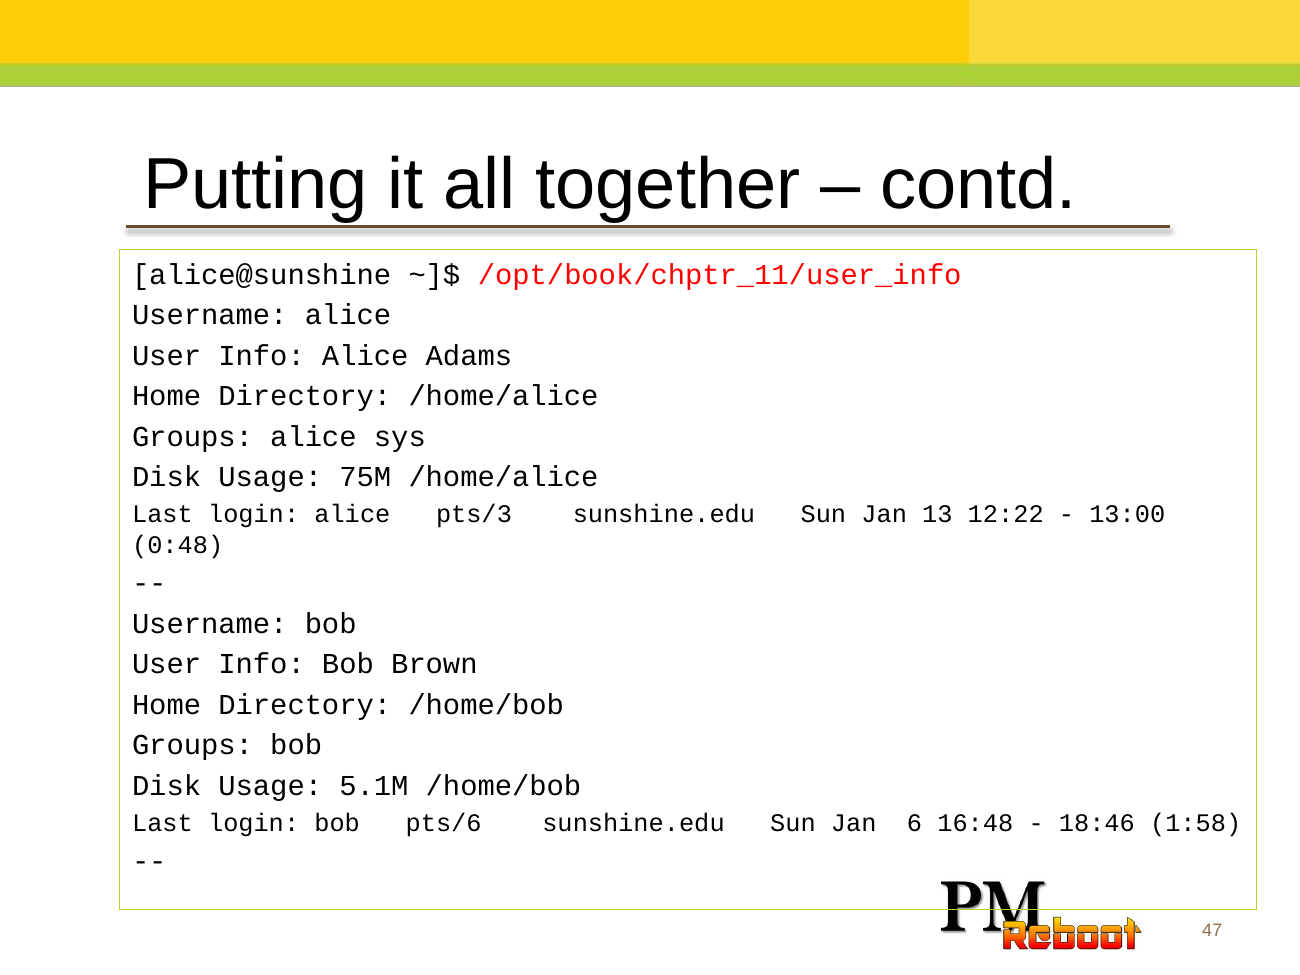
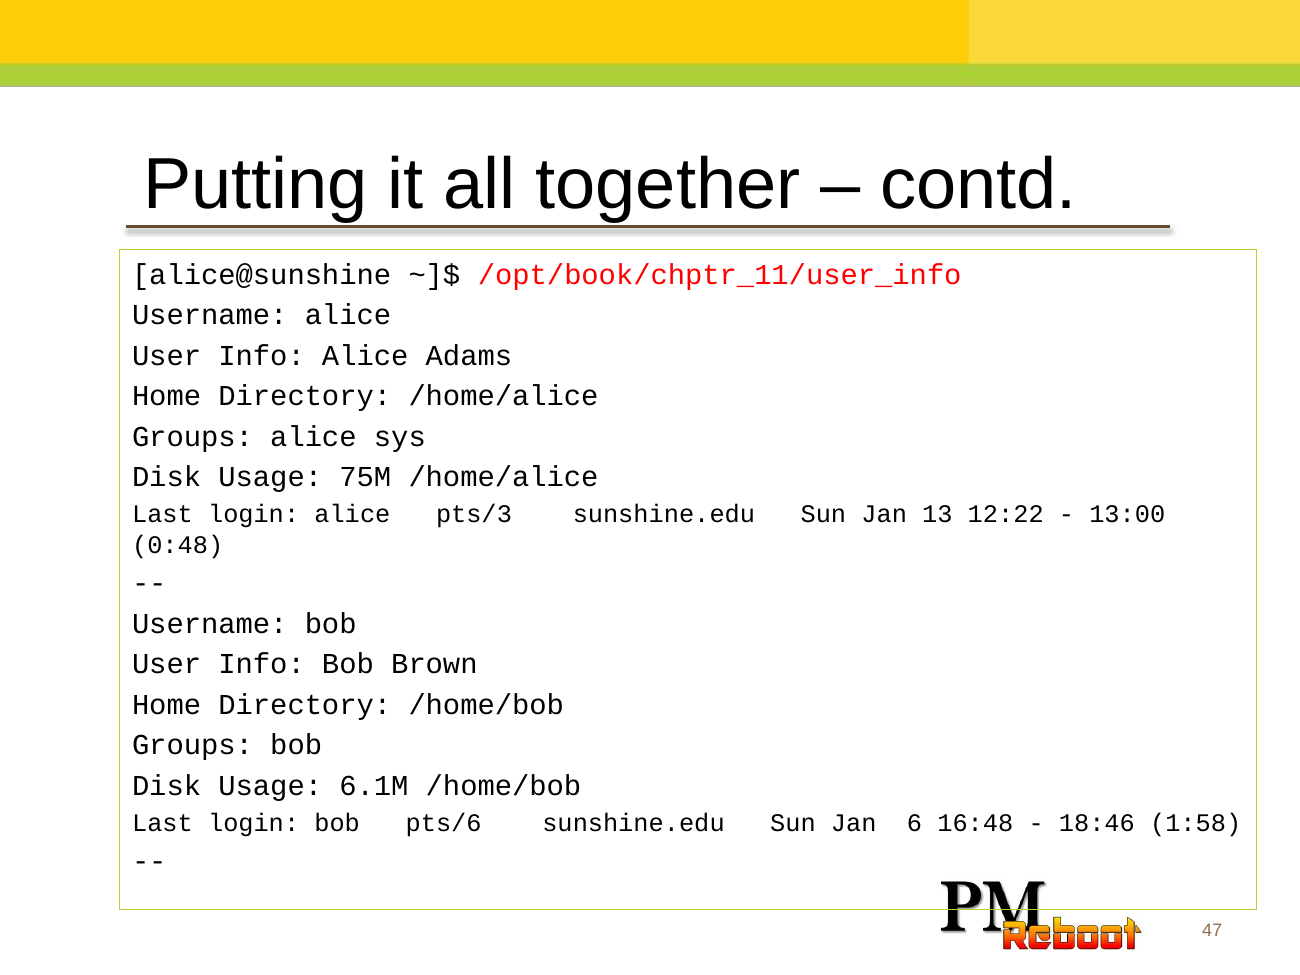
5.1M: 5.1M -> 6.1M
